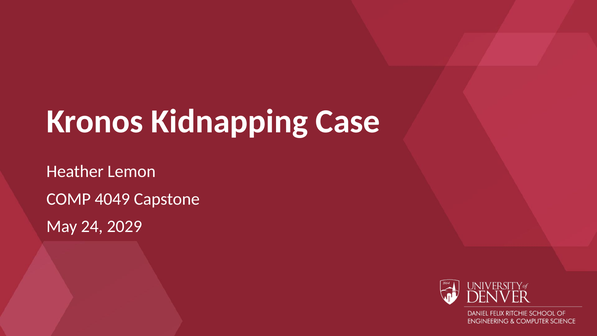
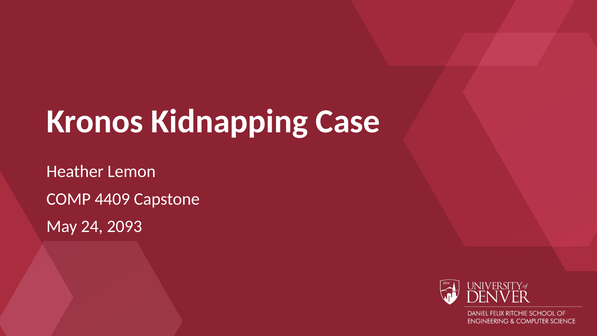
4049: 4049 -> 4409
2029: 2029 -> 2093
